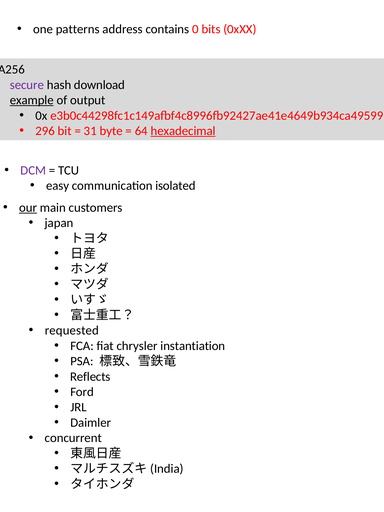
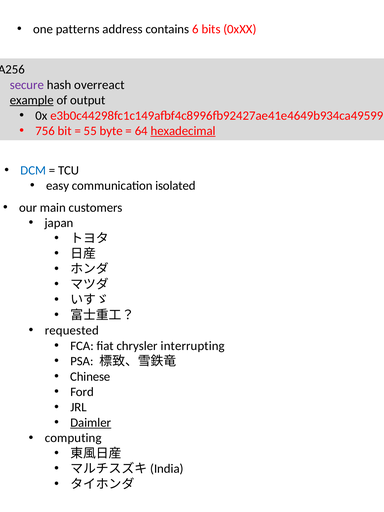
0: 0 -> 6
download: download -> overreact
296: 296 -> 756
31: 31 -> 55
DCM colour: purple -> blue
our underline: present -> none
instantiation: instantiation -> interrupting
Reflects: Reflects -> Chinese
Daimler underline: none -> present
concurrent: concurrent -> computing
